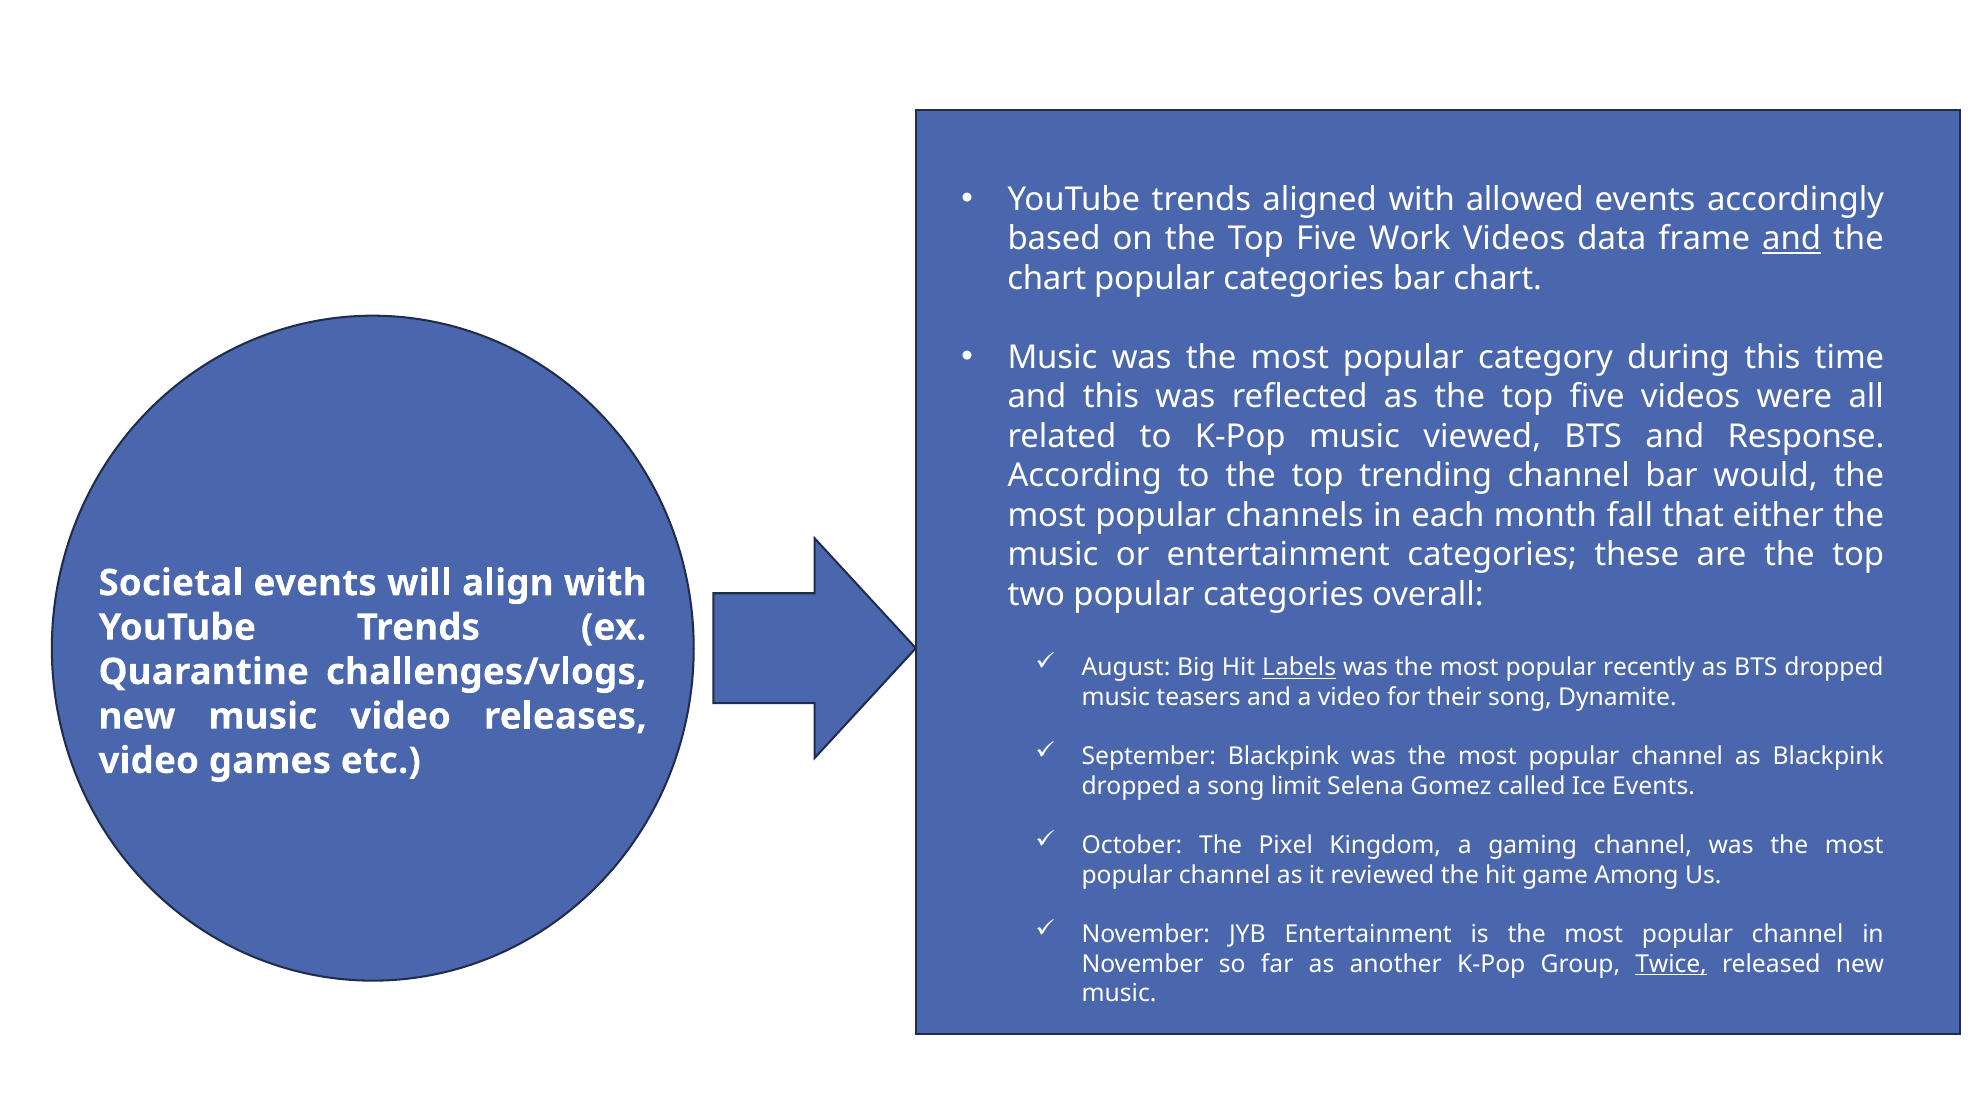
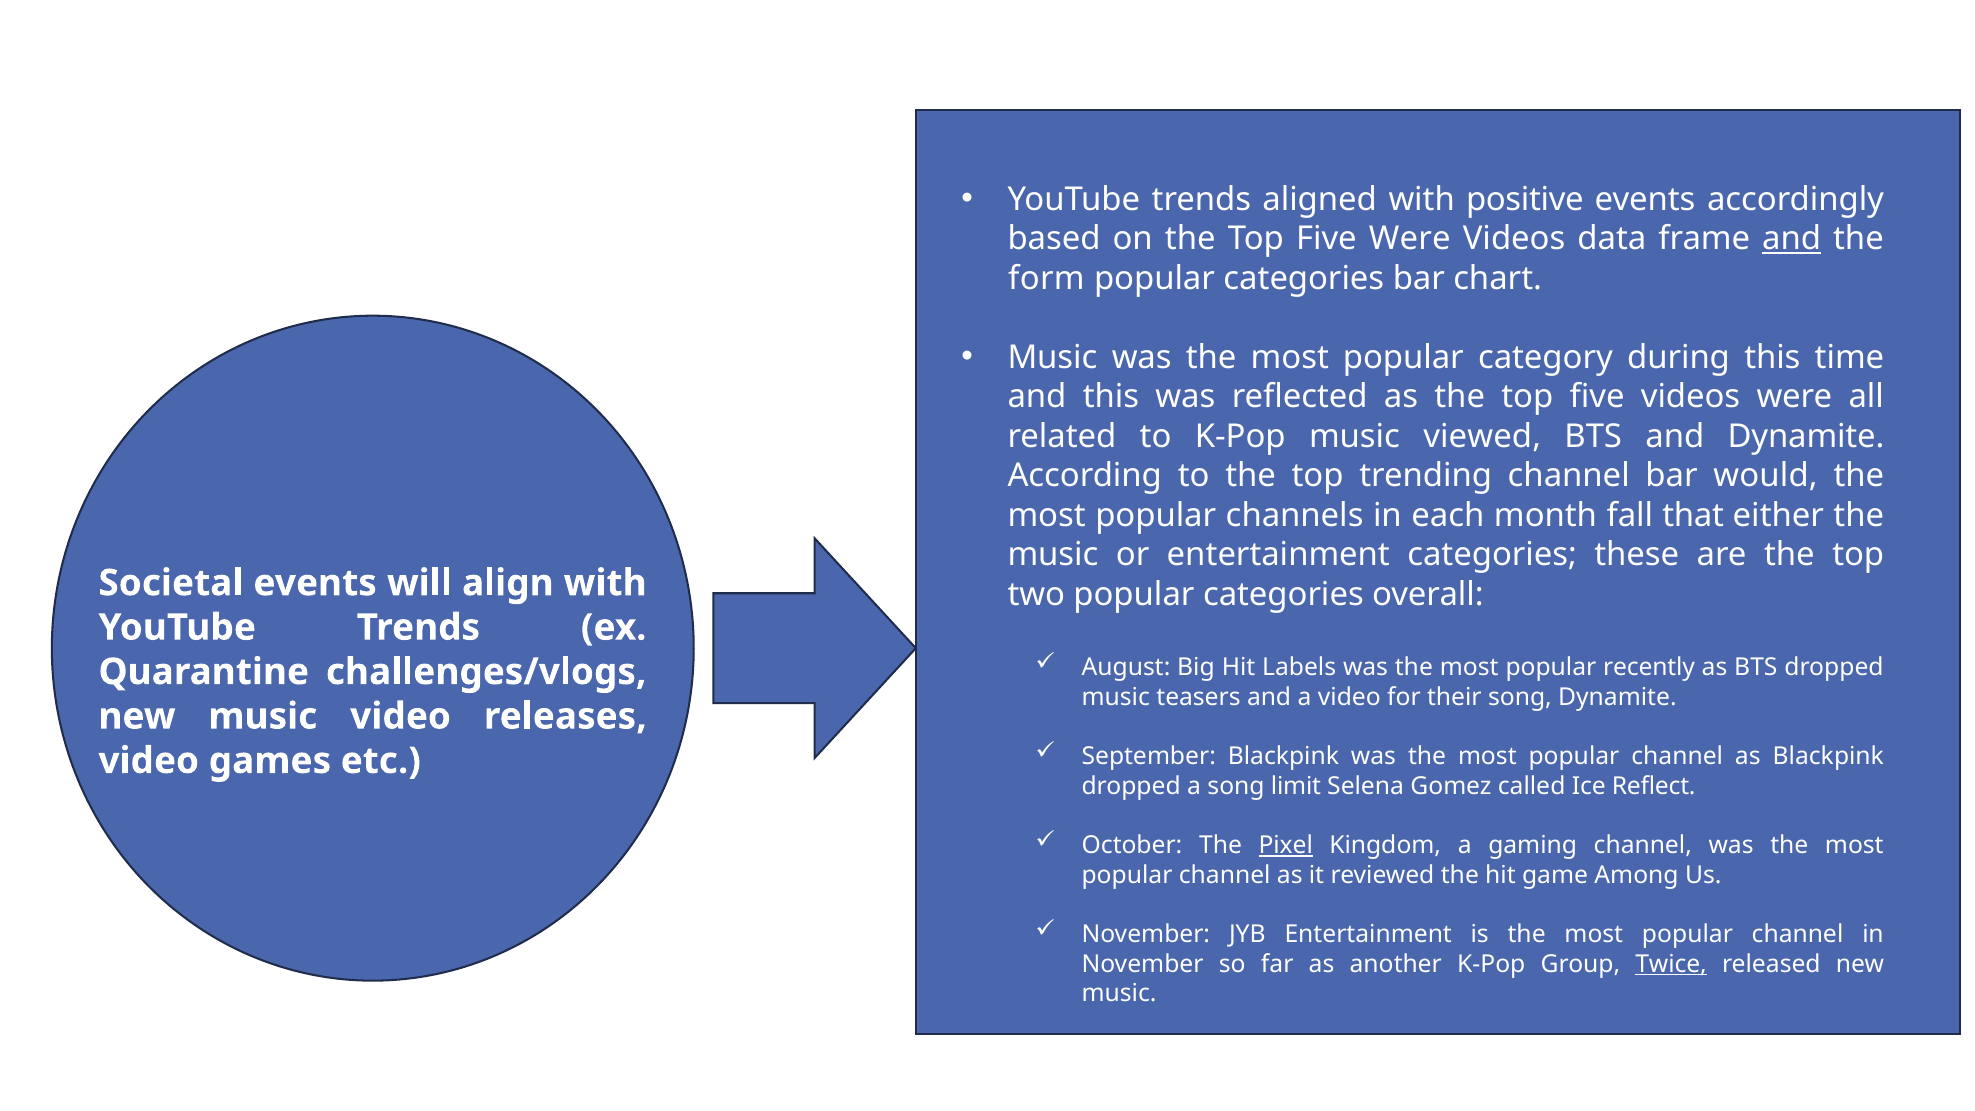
allowed: allowed -> positive
Five Work: Work -> Were
chart at (1047, 278): chart -> form
and Response: Response -> Dynamite
Labels underline: present -> none
Ice Events: Events -> Reflect
Pixel underline: none -> present
